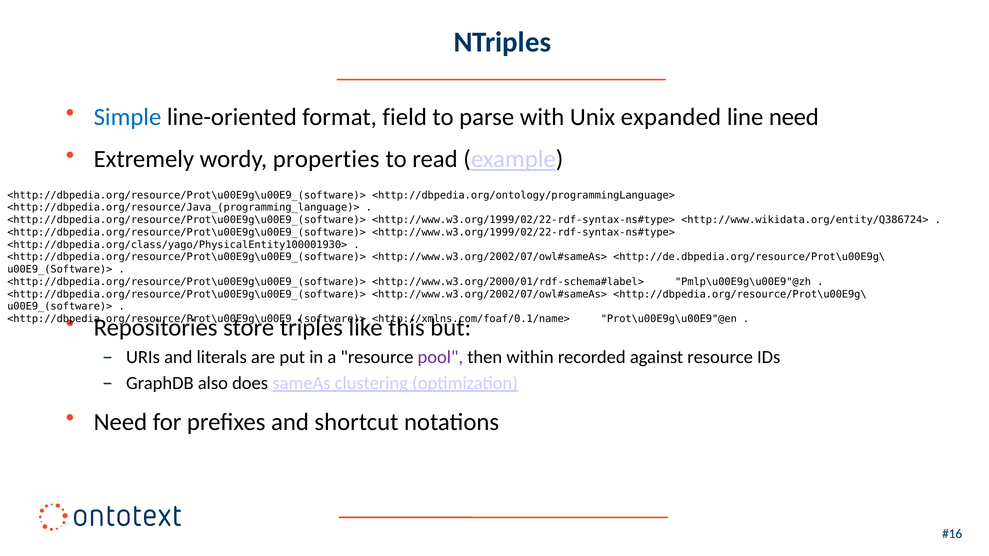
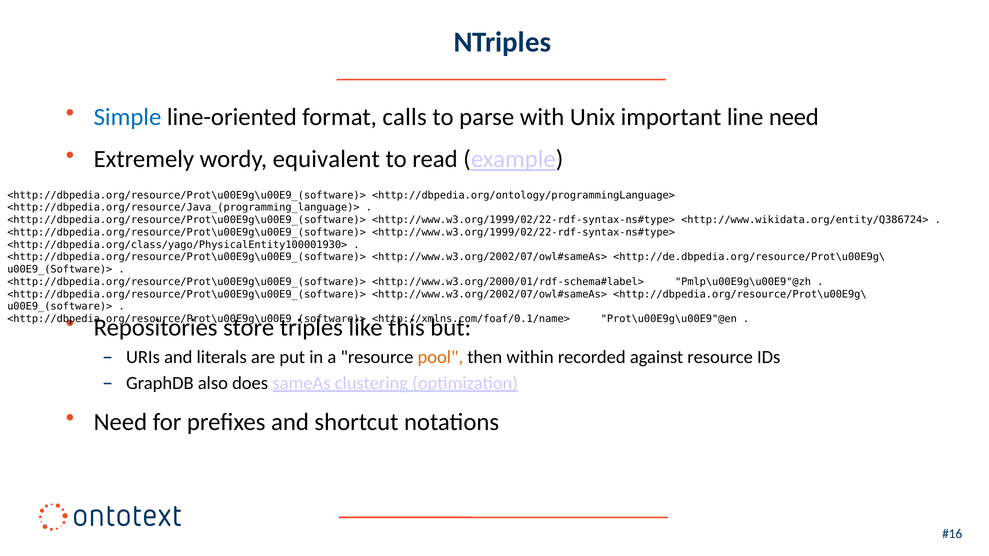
field: field -> calls
expanded: expanded -> important
properties: properties -> equivalent
pool colour: purple -> orange
